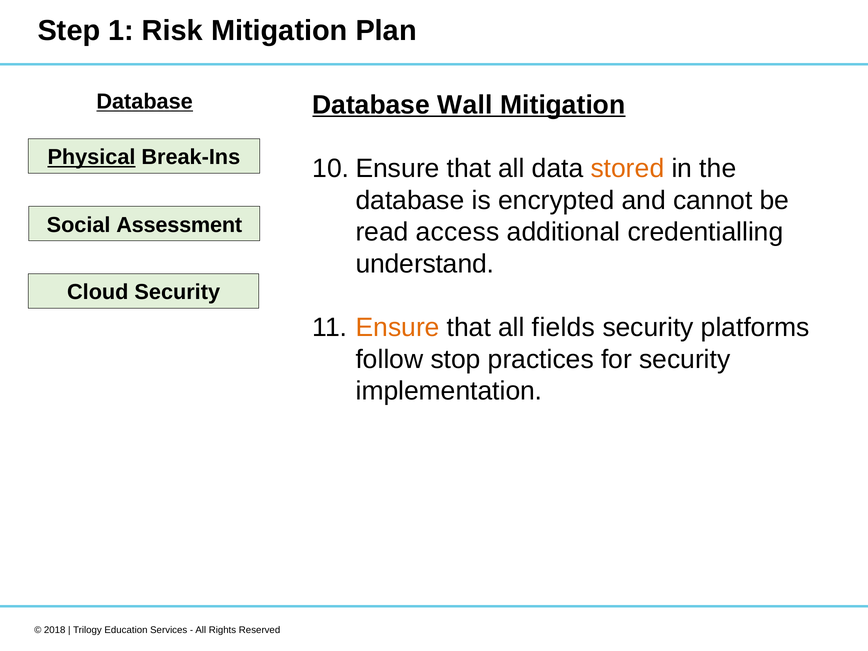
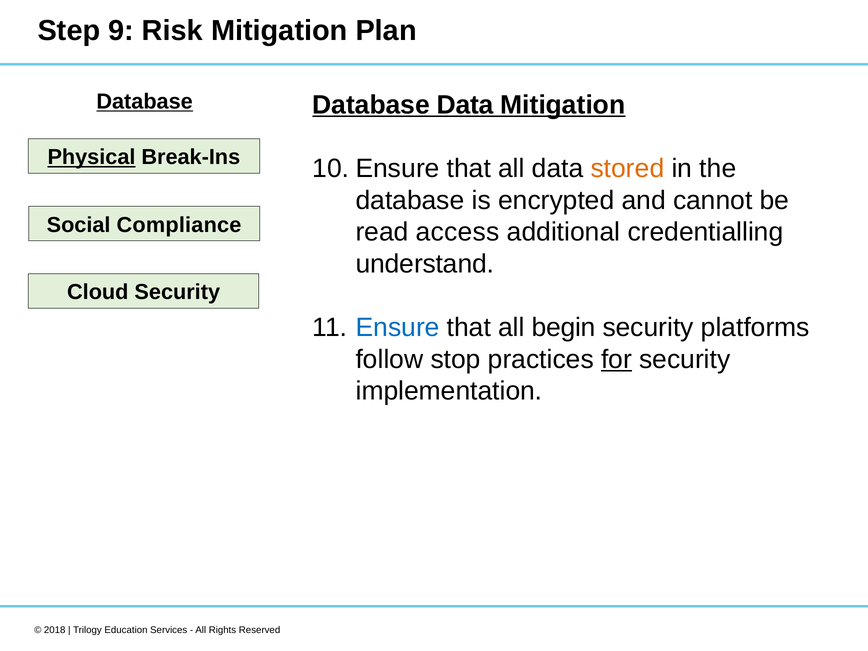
1: 1 -> 9
Database Wall: Wall -> Data
Assessment: Assessment -> Compliance
Ensure colour: orange -> blue
fields: fields -> begin
for underline: none -> present
